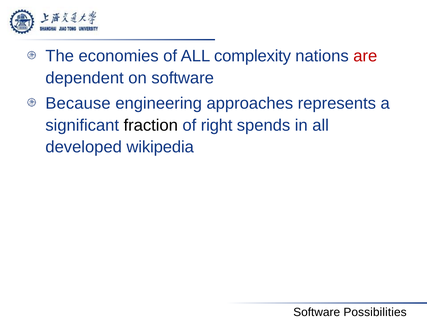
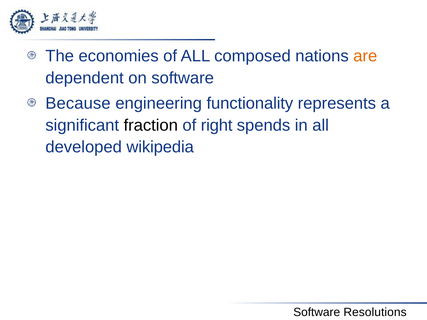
complexity: complexity -> composed
are colour: red -> orange
approaches: approaches -> functionality
Possibilities: Possibilities -> Resolutions
